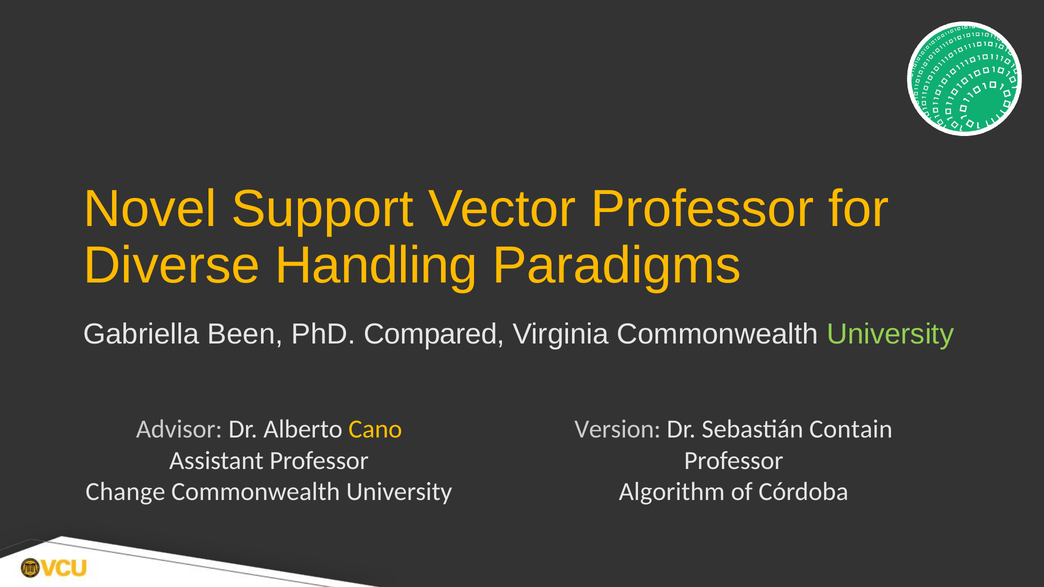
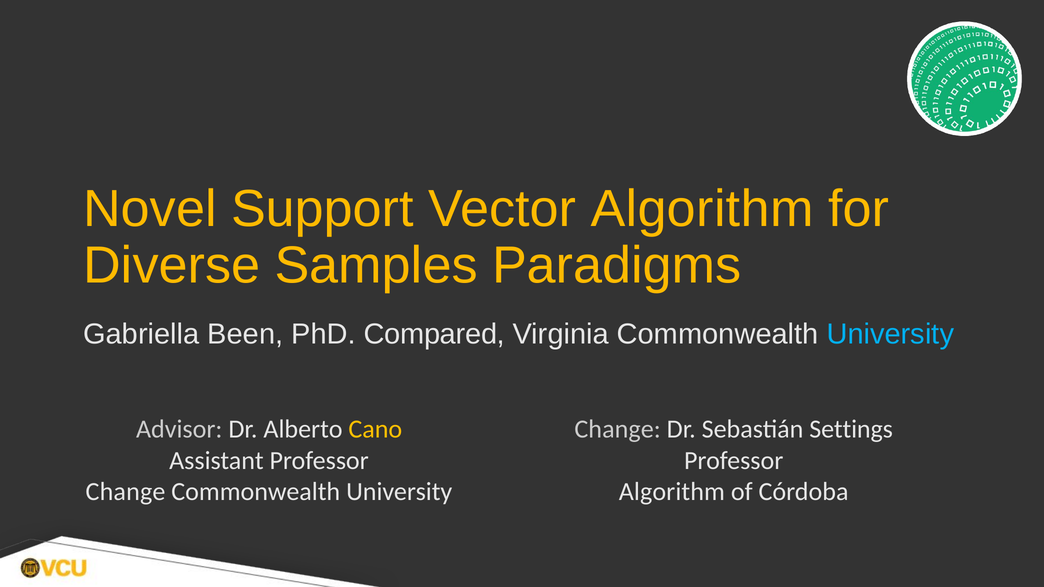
Vector Professor: Professor -> Algorithm
Handling: Handling -> Samples
University at (890, 334) colour: light green -> light blue
Version at (618, 429): Version -> Change
Contain: Contain -> Settings
